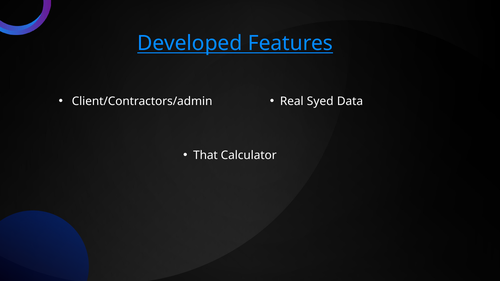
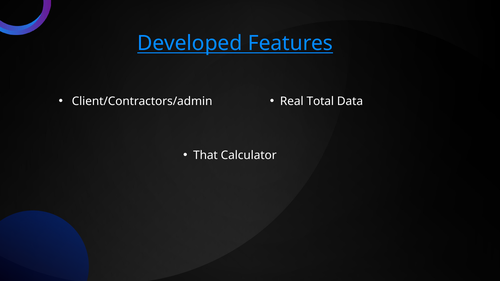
Syed: Syed -> Total
